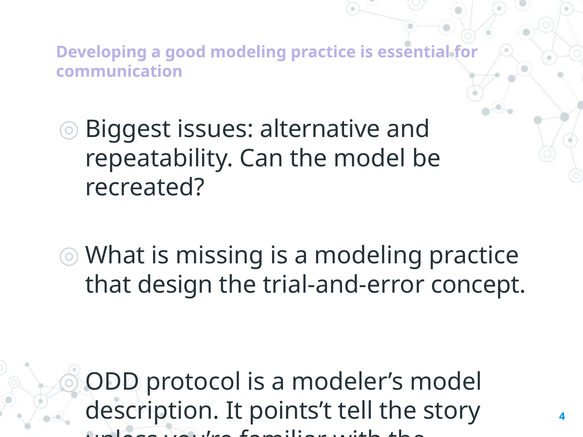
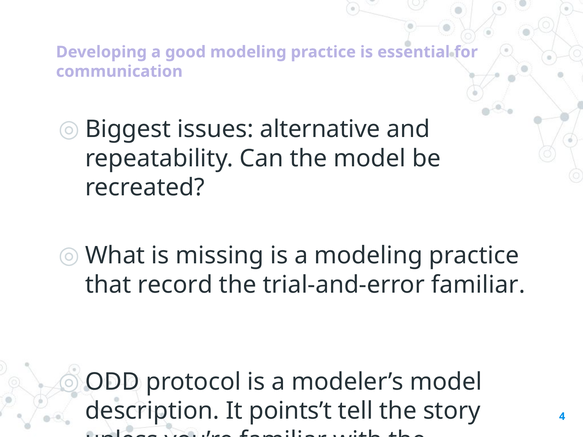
design: design -> record
trial-and-error concept: concept -> familiar
